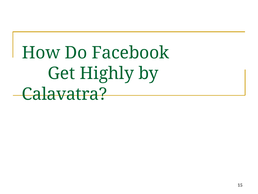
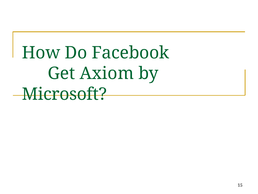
Highly: Highly -> Axiom
Calavatra: Calavatra -> Microsoft
